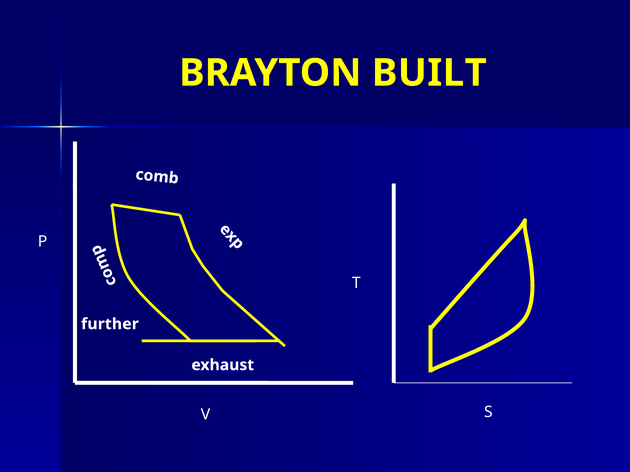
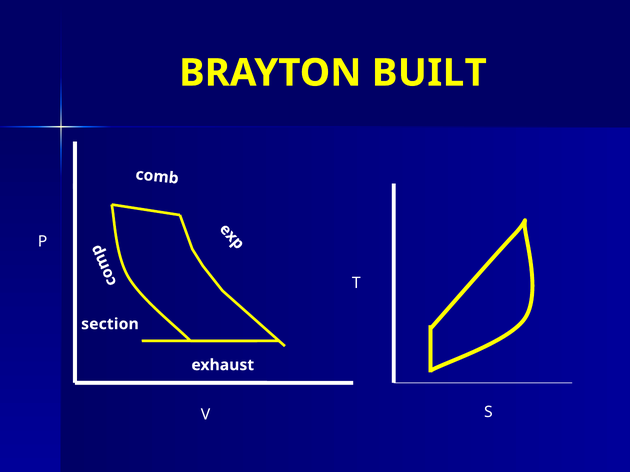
further: further -> section
